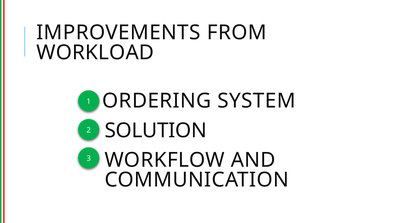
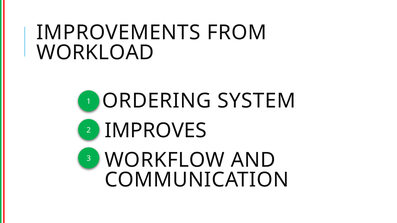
SOLUTION: SOLUTION -> IMPROVES
